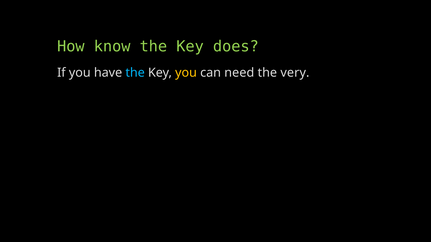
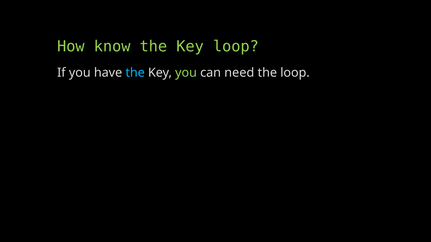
Key does: does -> loop
you at (186, 73) colour: yellow -> light green
the very: very -> loop
